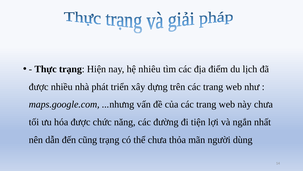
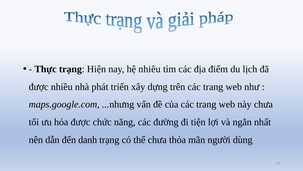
cũng: cũng -> danh
